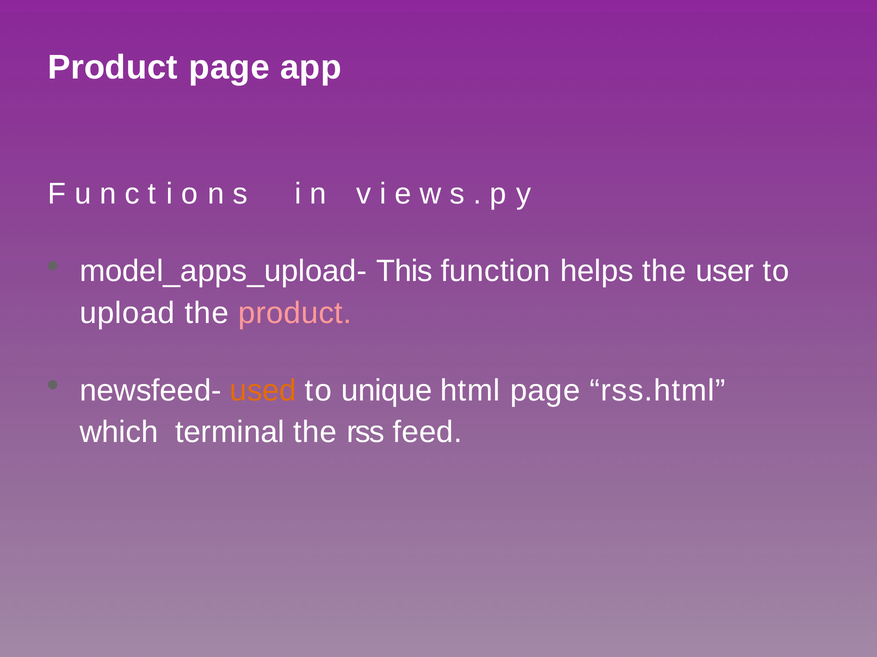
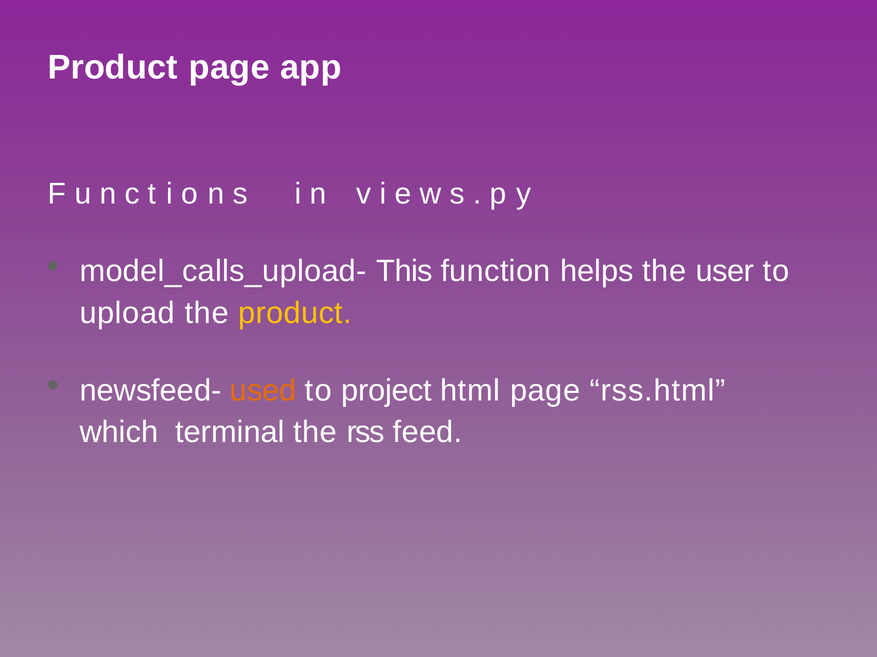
model_apps_upload-: model_apps_upload- -> model_calls_upload-
product at (295, 313) colour: pink -> yellow
unique: unique -> project
